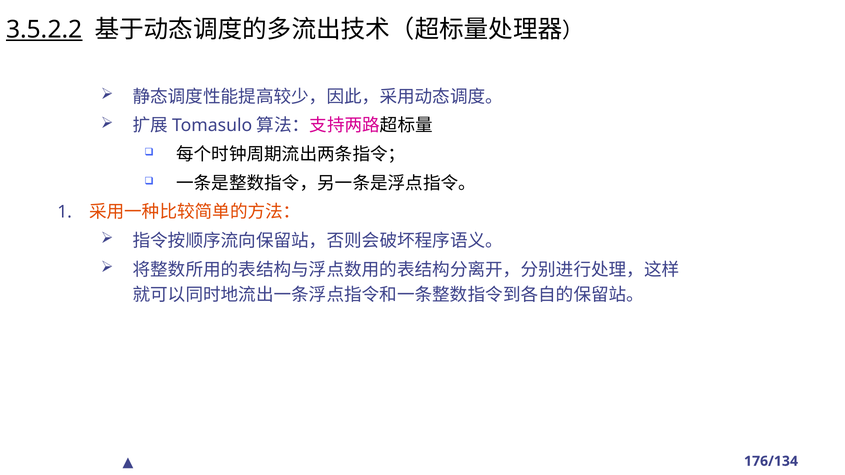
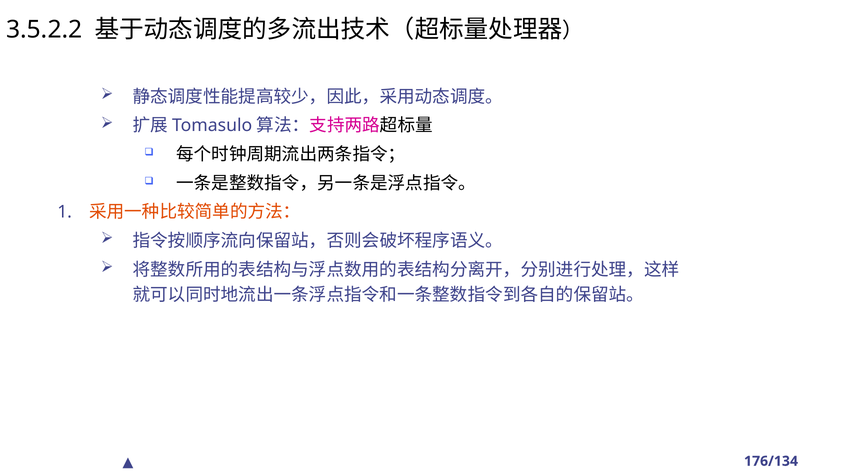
3.5.2.2 underline: present -> none
